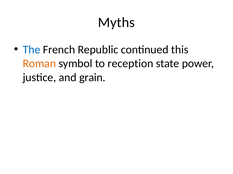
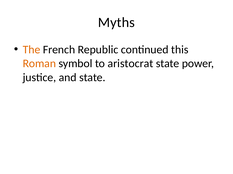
The colour: blue -> orange
reception: reception -> aristocrat
and grain: grain -> state
